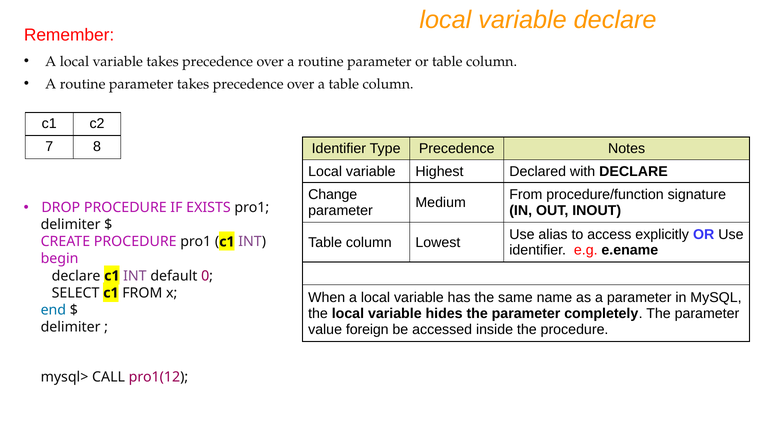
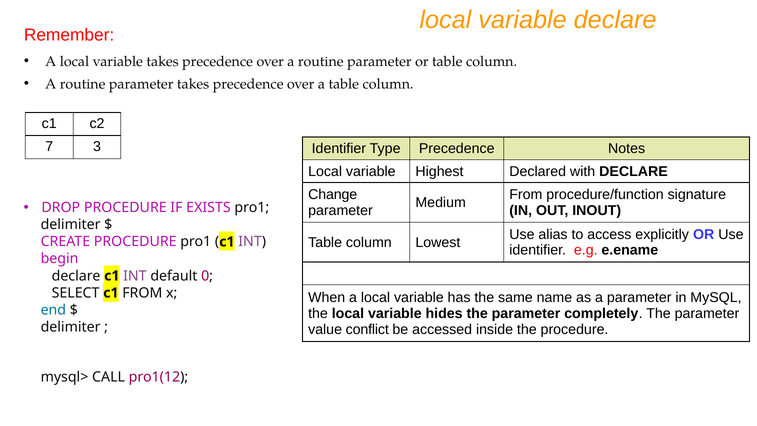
8: 8 -> 3
foreign: foreign -> conflict
